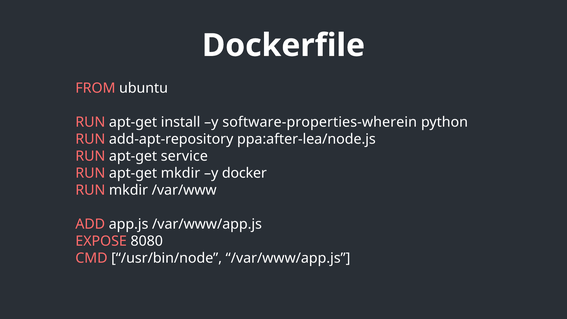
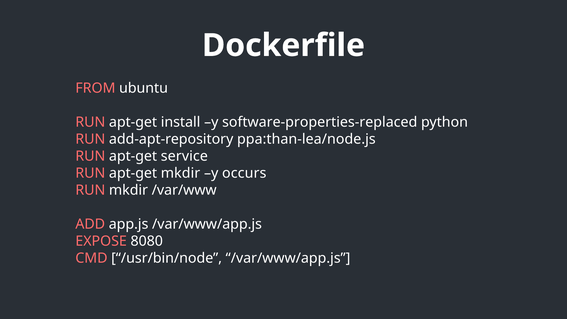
software-properties-wherein: software-properties-wherein -> software-properties-replaced
ppa:after-lea/node.js: ppa:after-lea/node.js -> ppa:than-lea/node.js
docker: docker -> occurs
